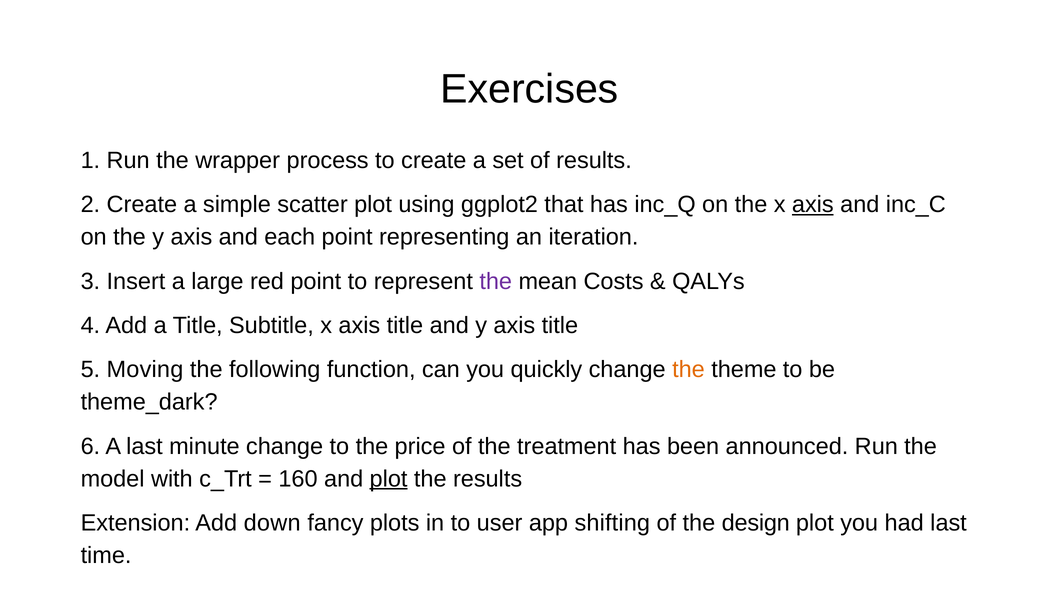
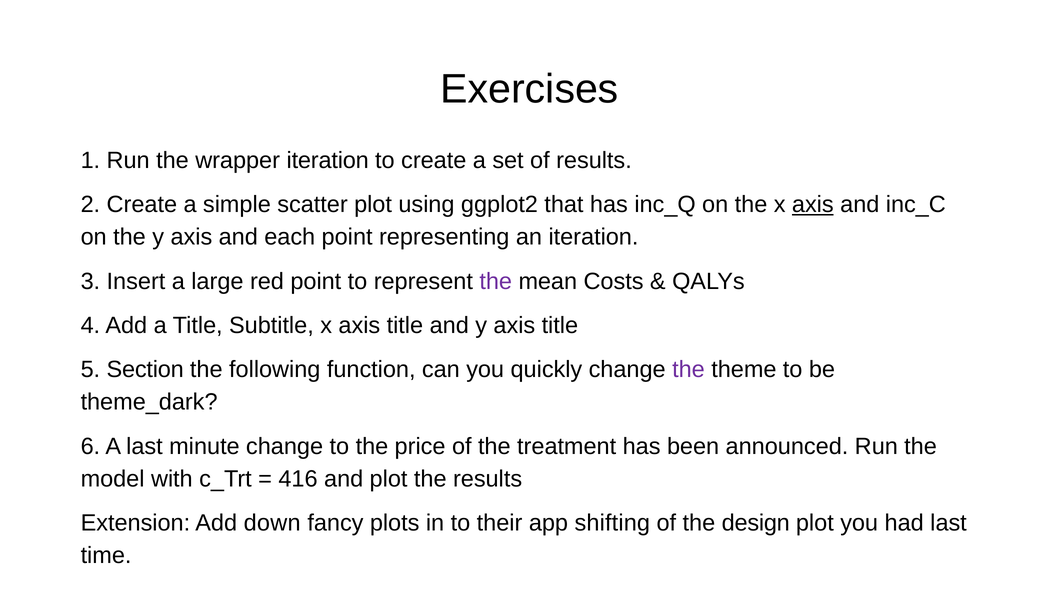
wrapper process: process -> iteration
Moving: Moving -> Section
the at (688, 370) colour: orange -> purple
160: 160 -> 416
plot at (389, 479) underline: present -> none
user: user -> their
